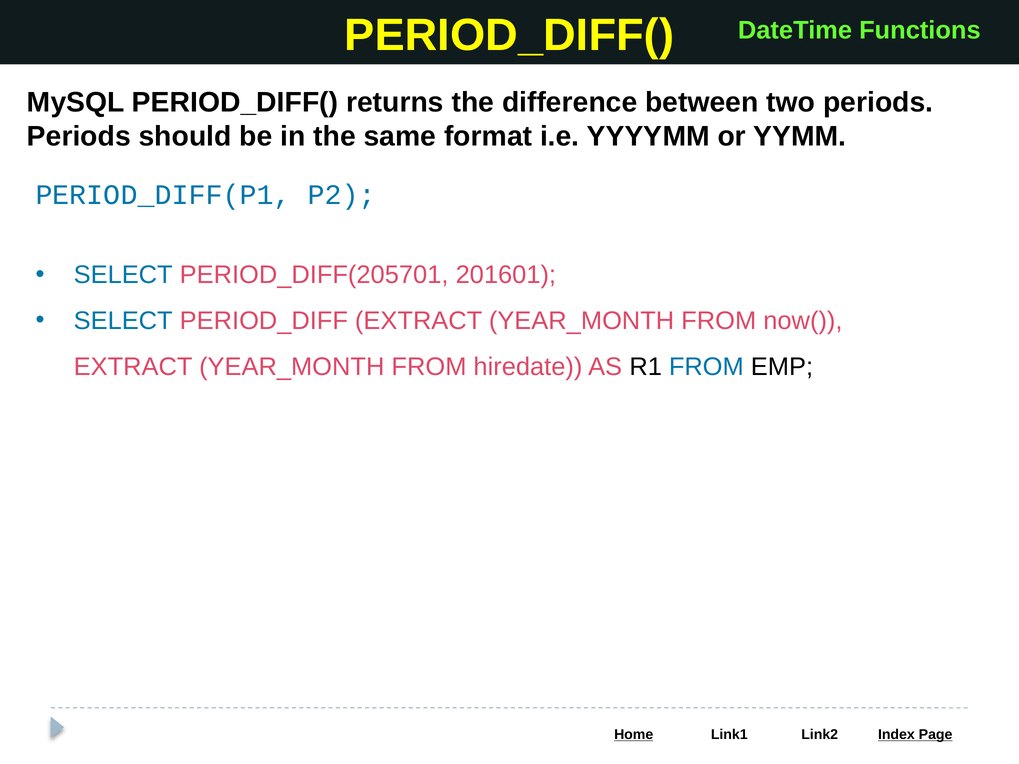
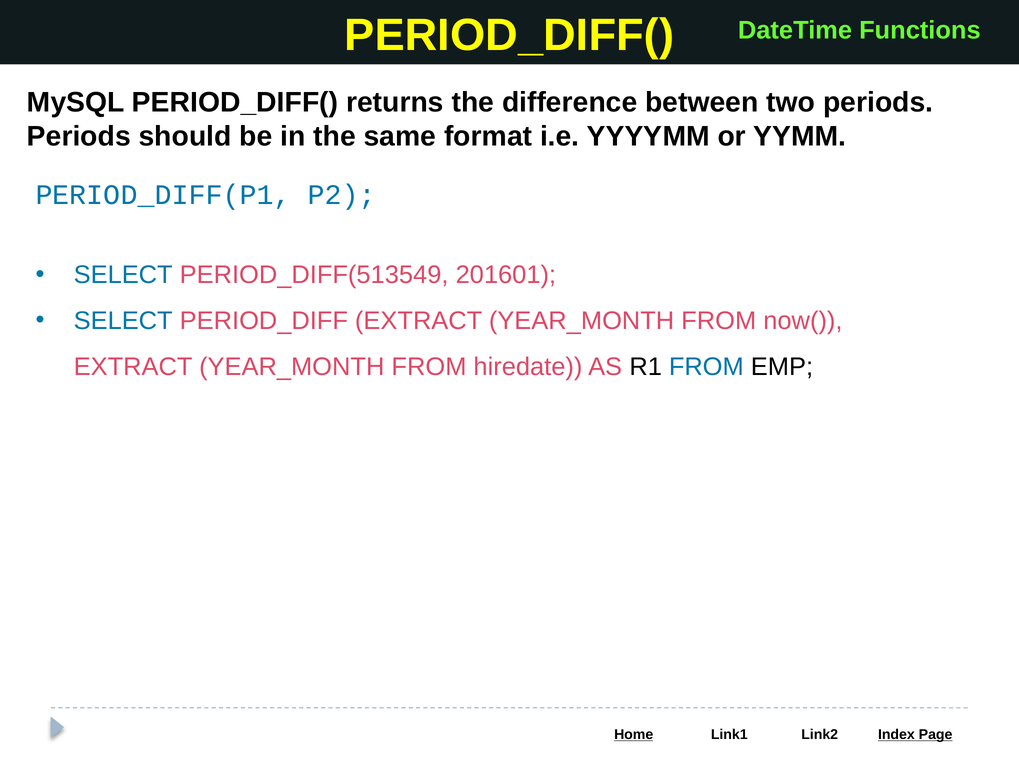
PERIOD_DIFF(205701: PERIOD_DIFF(205701 -> PERIOD_DIFF(513549
